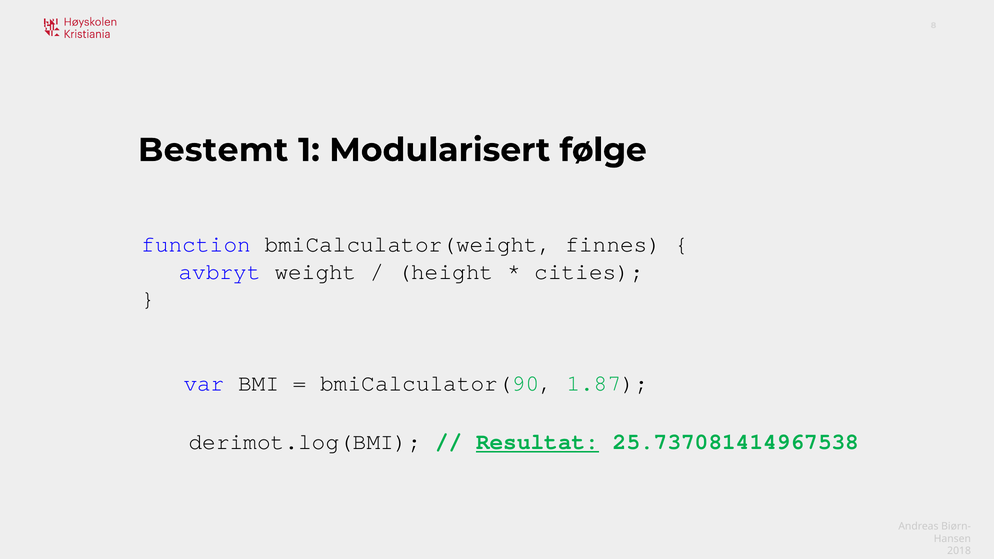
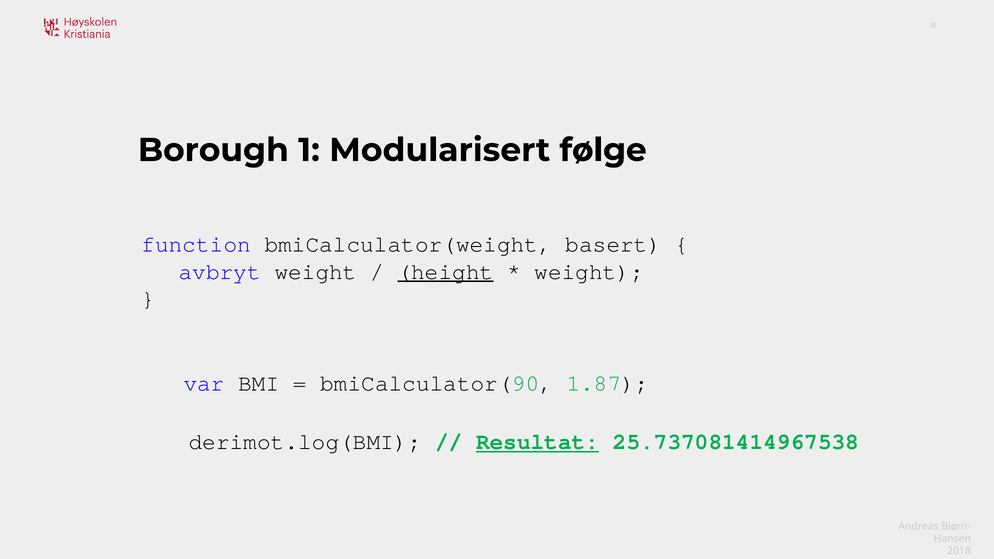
Bestemt: Bestemt -> Borough
finnes: finnes -> basert
height underline: none -> present
cities at (589, 272): cities -> weight
